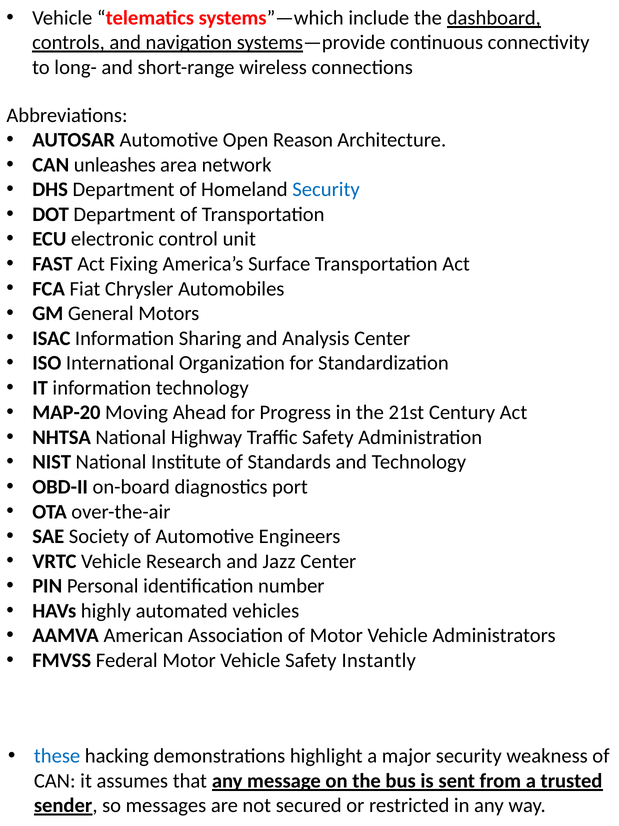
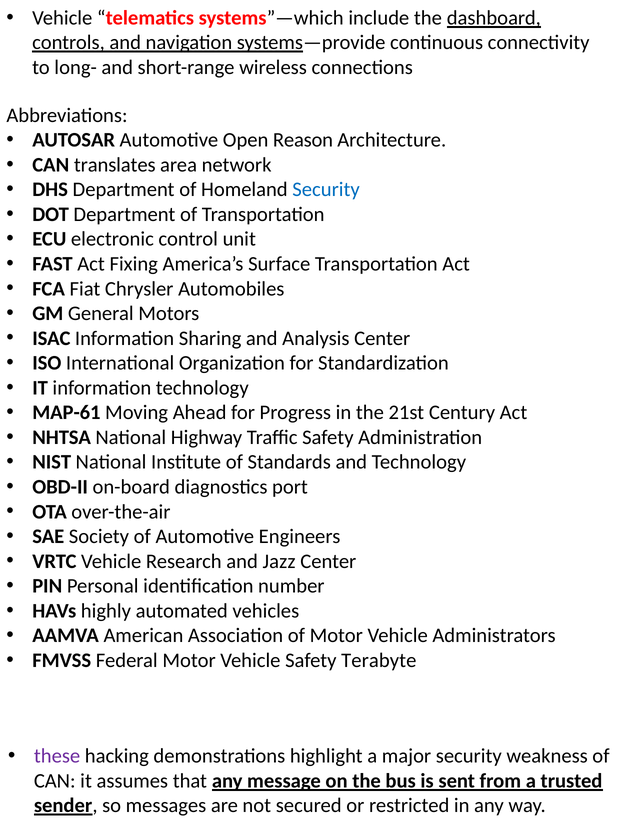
unleashes: unleashes -> translates
MAP-20: MAP-20 -> MAP-61
Instantly: Instantly -> Terabyte
these colour: blue -> purple
